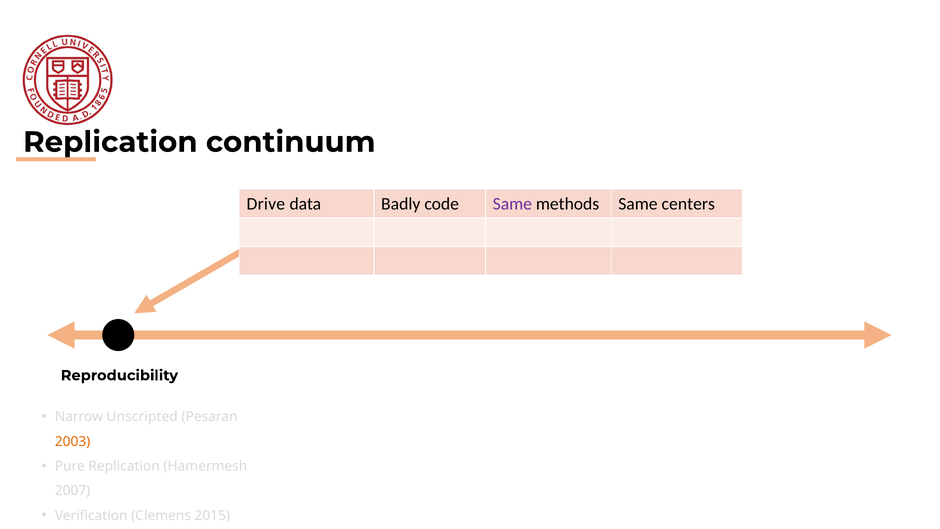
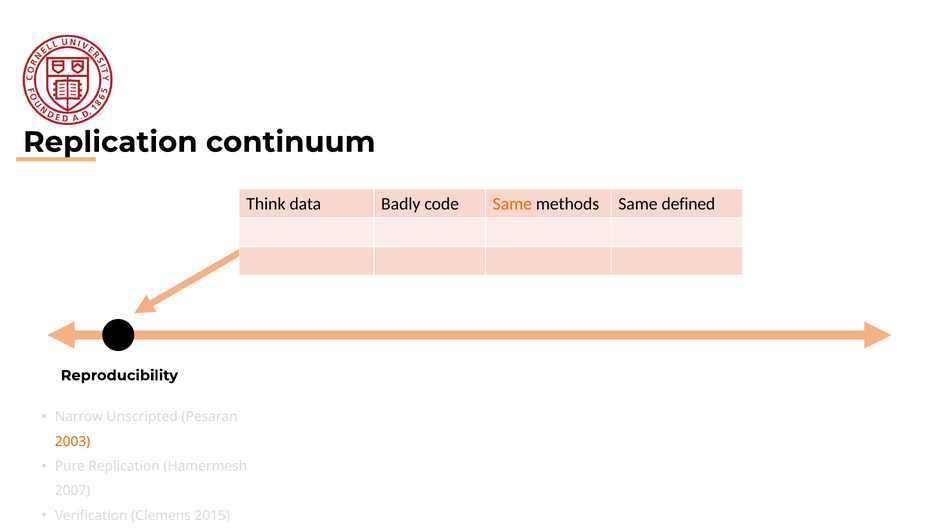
Drive: Drive -> Think
Same at (512, 204) colour: purple -> orange
centers: centers -> defined
